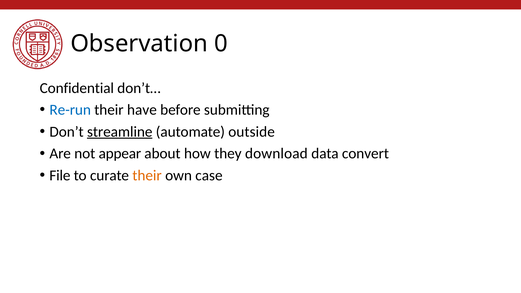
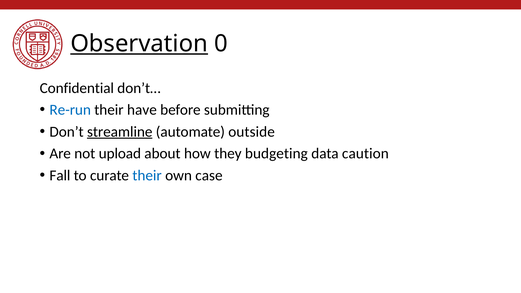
Observation underline: none -> present
appear: appear -> upload
download: download -> budgeting
convert: convert -> caution
File: File -> Fall
their at (147, 175) colour: orange -> blue
